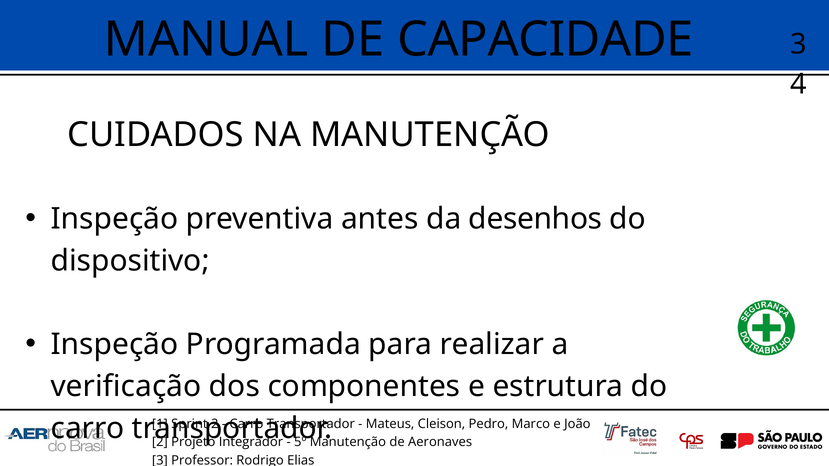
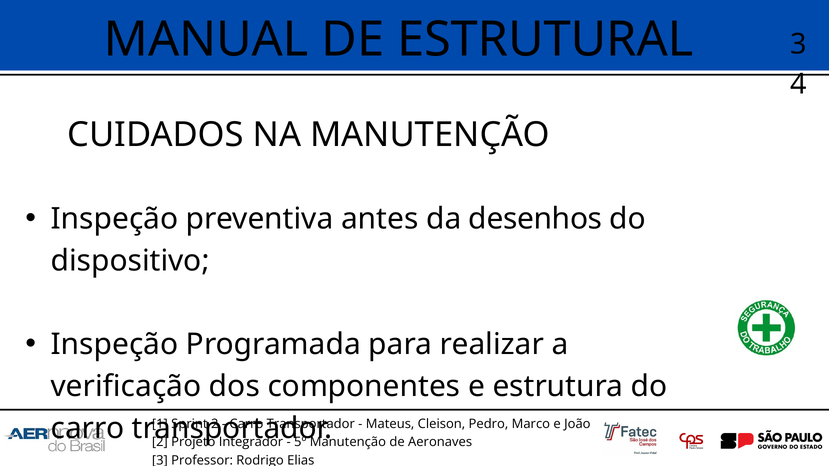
CAPACIDADE: CAPACIDADE -> ESTRUTURAL
